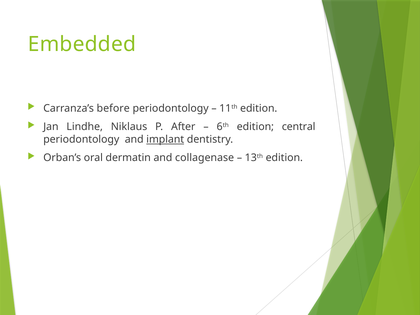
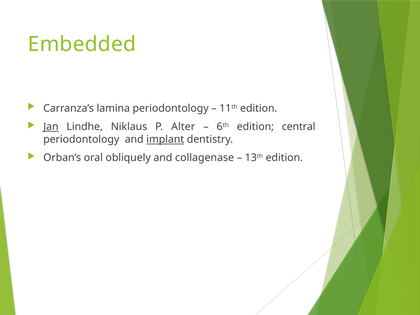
before: before -> lamina
Jan underline: none -> present
After: After -> Alter
dermatin: dermatin -> obliquely
